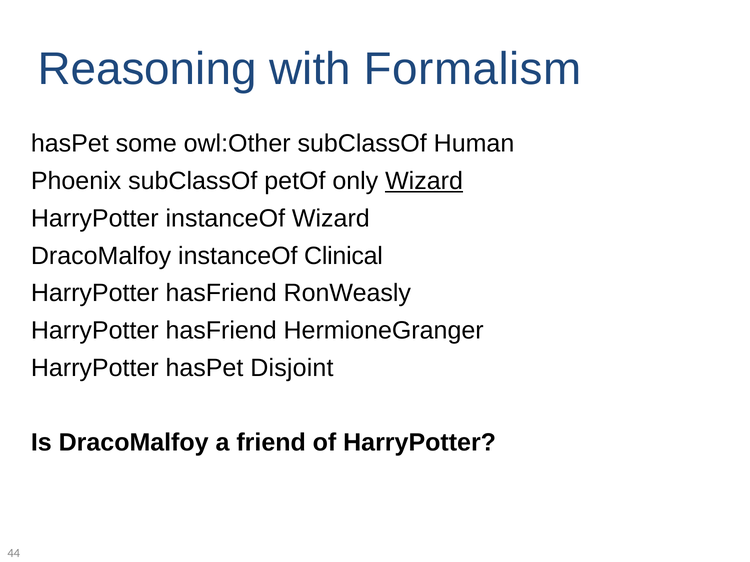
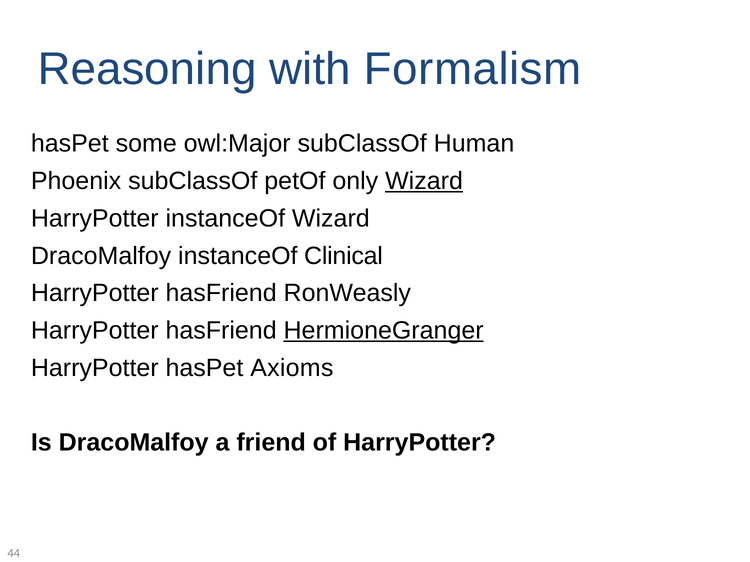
owl:Other: owl:Other -> owl:Major
HermioneGranger underline: none -> present
Disjoint: Disjoint -> Axioms
